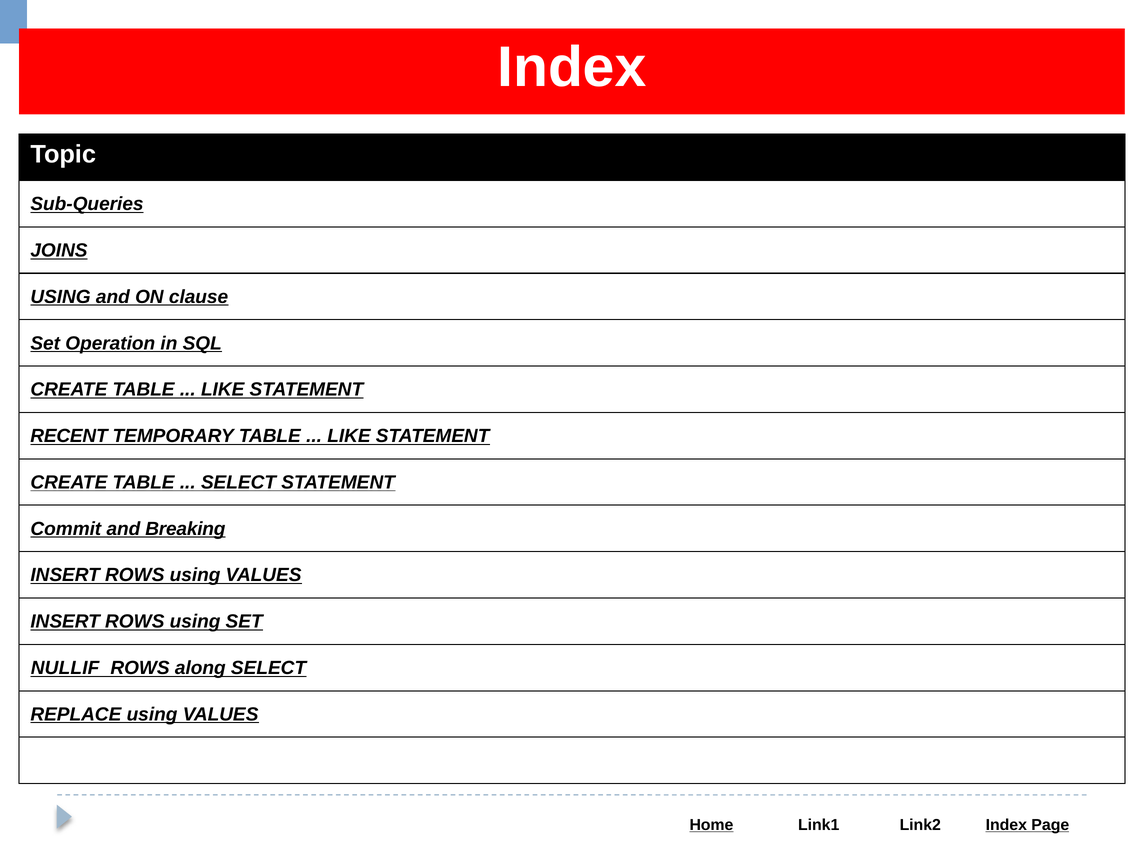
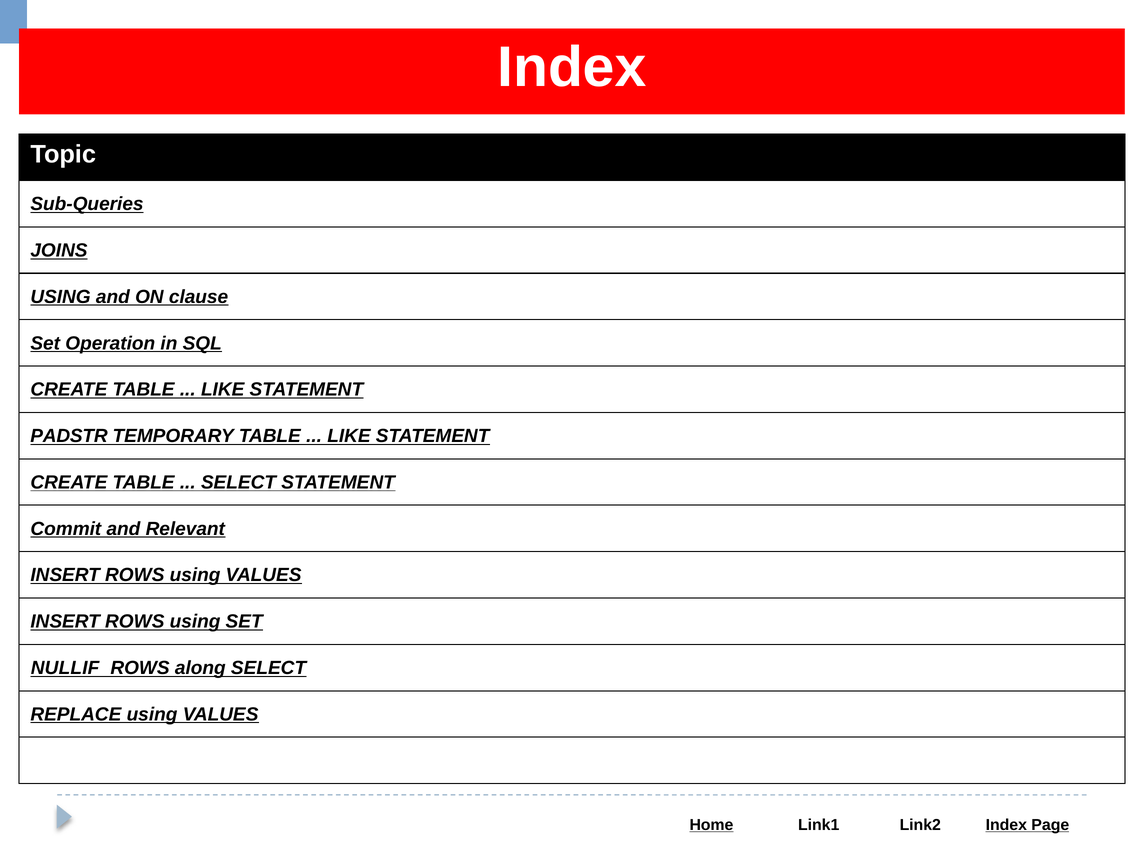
RECENT: RECENT -> PADSTR
Breaking: Breaking -> Relevant
